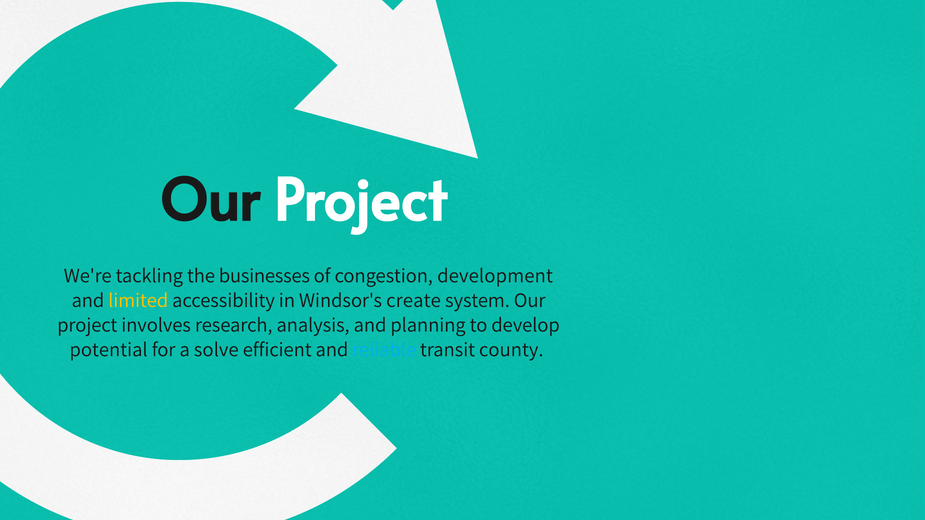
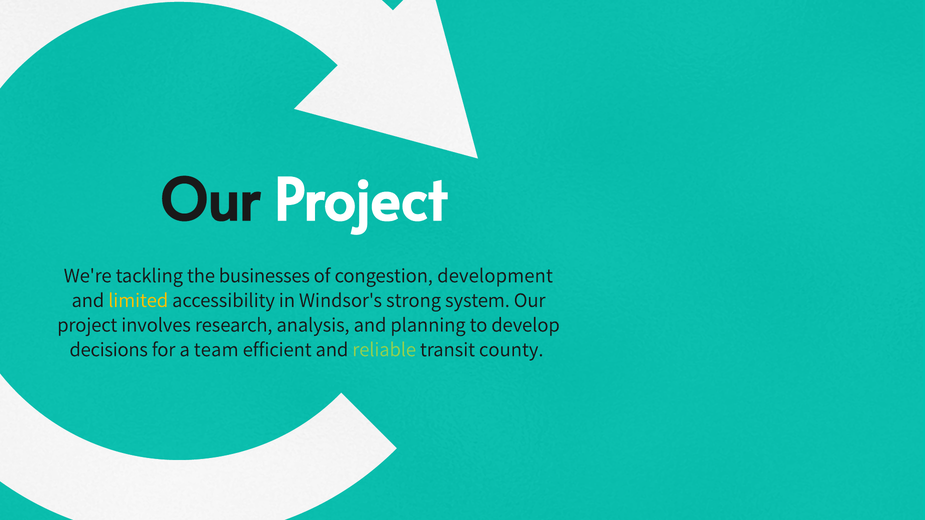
create: create -> strong
potential: potential -> decisions
solve: solve -> team
reliable colour: light blue -> light green
